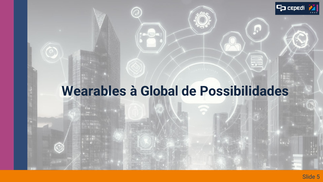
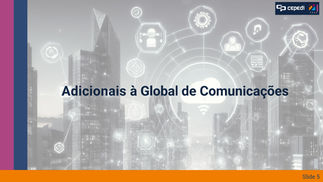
Wearables: Wearables -> Adicionais
Possibilidades: Possibilidades -> Comunicações
